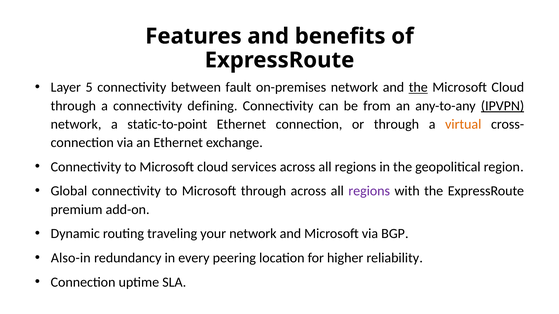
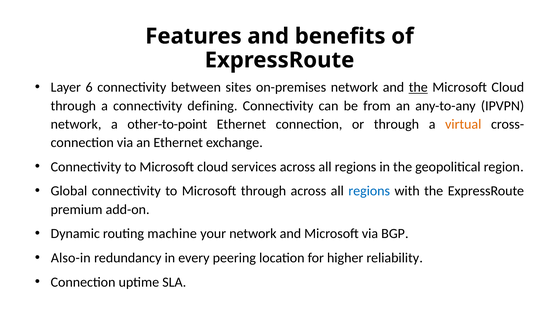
5: 5 -> 6
fault: fault -> sites
IPVPN underline: present -> none
static-to-point: static-to-point -> other-to-point
regions at (369, 191) colour: purple -> blue
traveling: traveling -> machine
